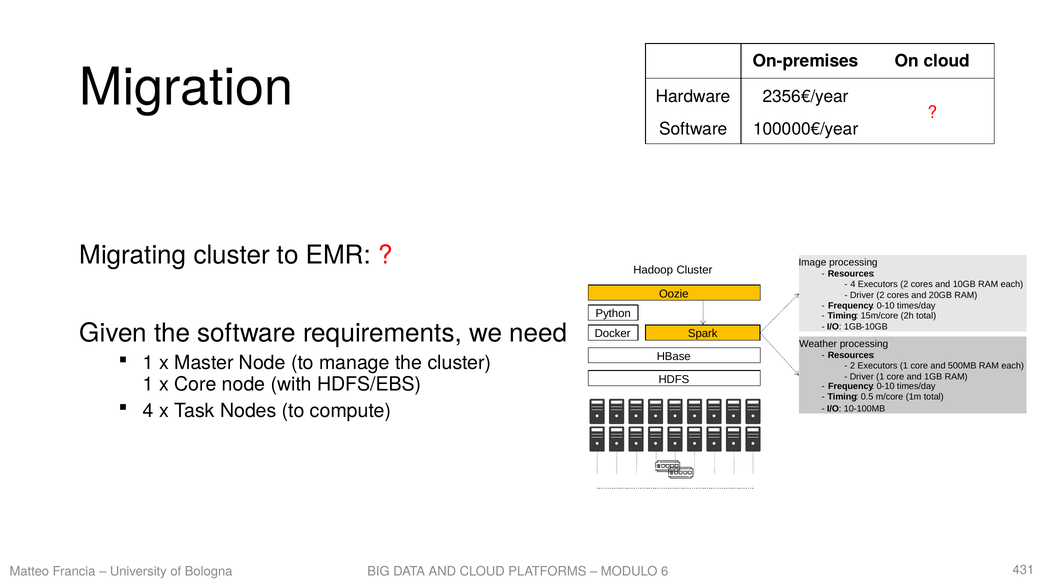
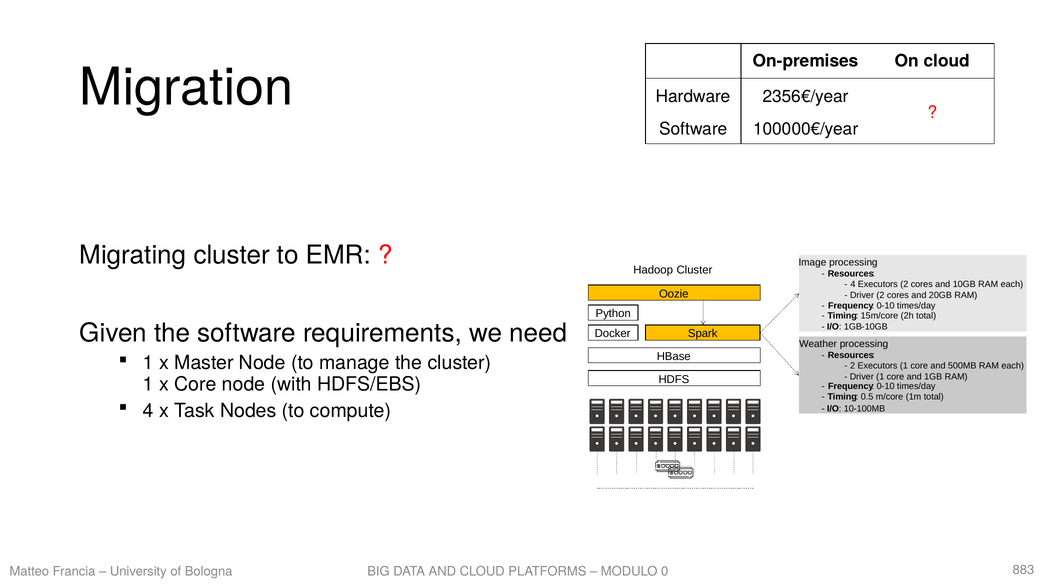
6: 6 -> 0
431: 431 -> 883
